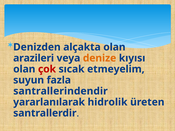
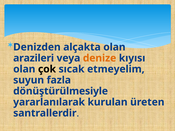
çok colour: red -> black
santrallerindendir: santrallerindendir -> dönüştürülmesiyle
hidrolik: hidrolik -> kurulan
